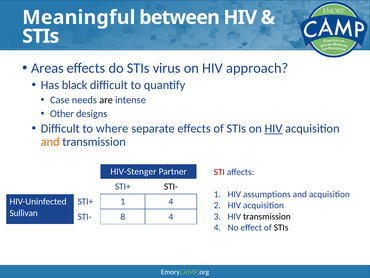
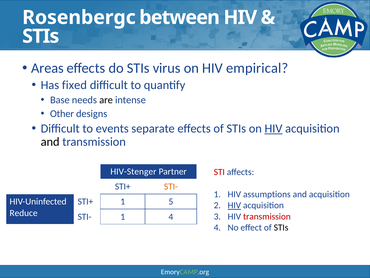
Meaningful: Meaningful -> Rosenbergc
approach: approach -> empirical
black: black -> fixed
Case: Case -> Base
where: where -> events
and at (50, 142) colour: orange -> black
STI- at (171, 186) colour: black -> orange
1 4: 4 -> 5
HIV at (234, 205) underline: none -> present
Sullivan: Sullivan -> Reduce
transmission at (267, 216) colour: black -> red
STI- 8: 8 -> 1
